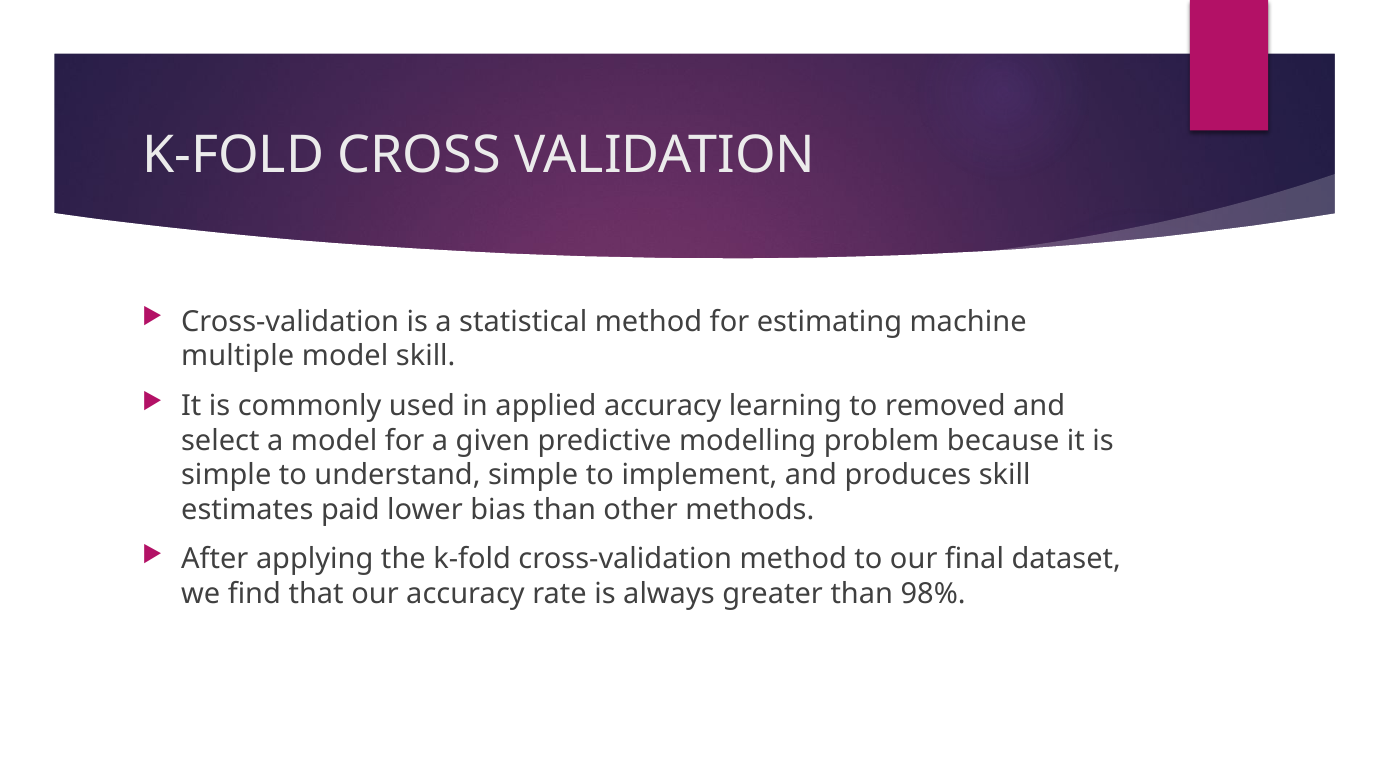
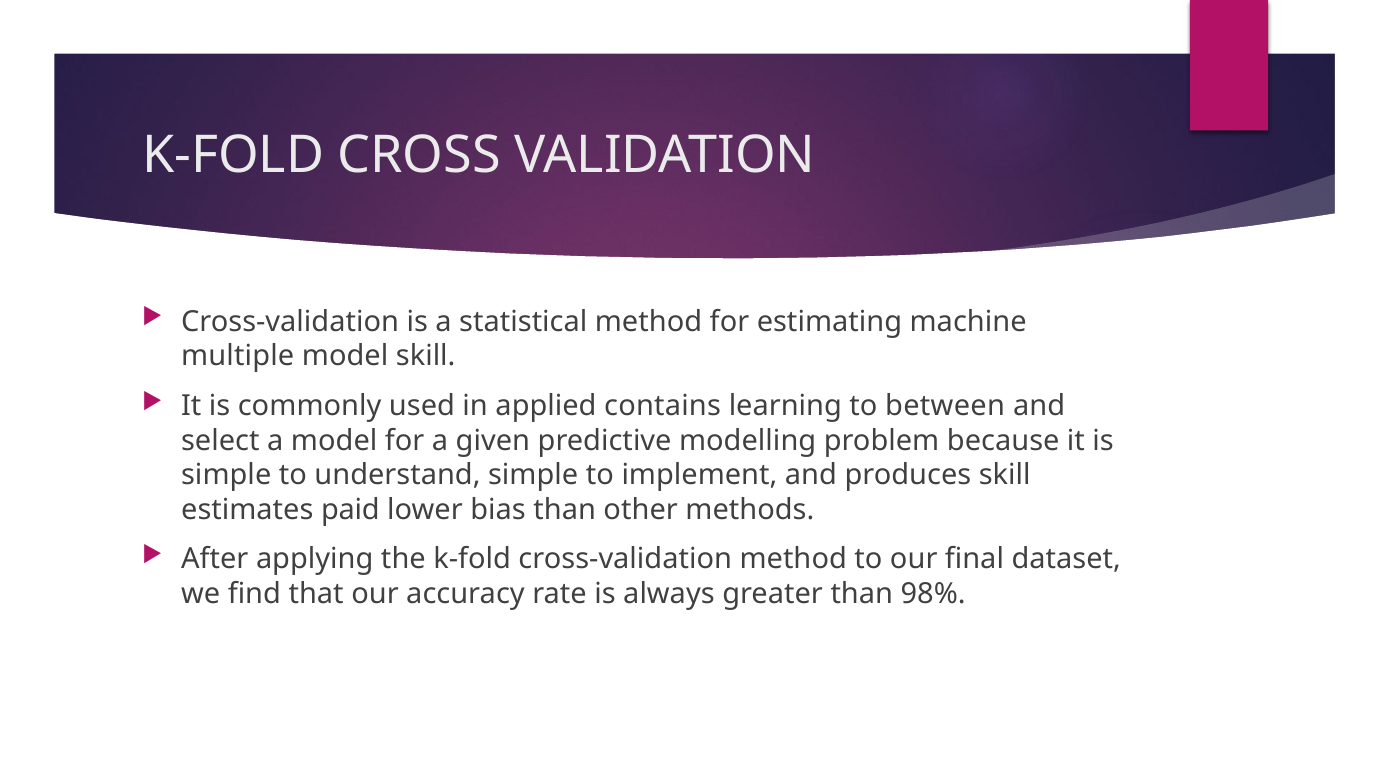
applied accuracy: accuracy -> contains
removed: removed -> between
